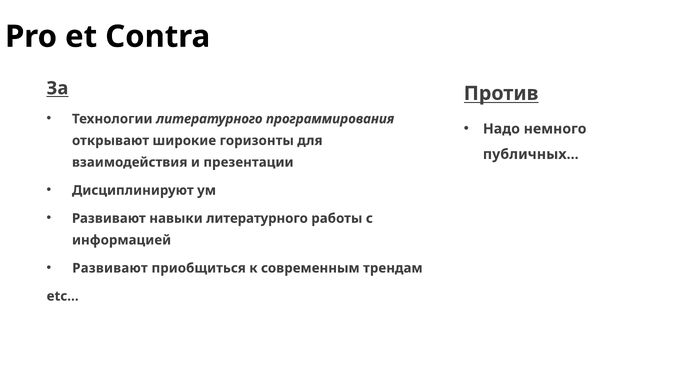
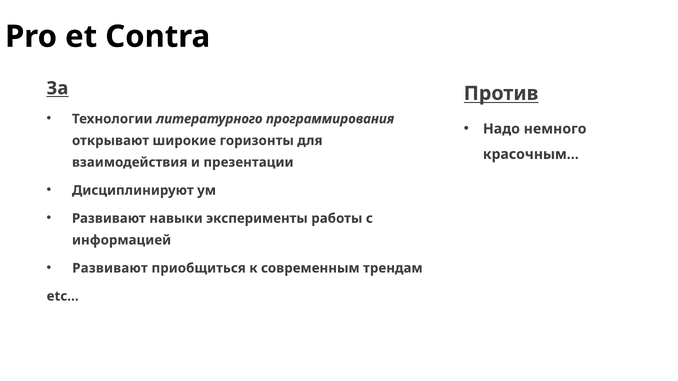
публичных…: публичных… -> красочным…
навыки литературного: литературного -> эксперименты
